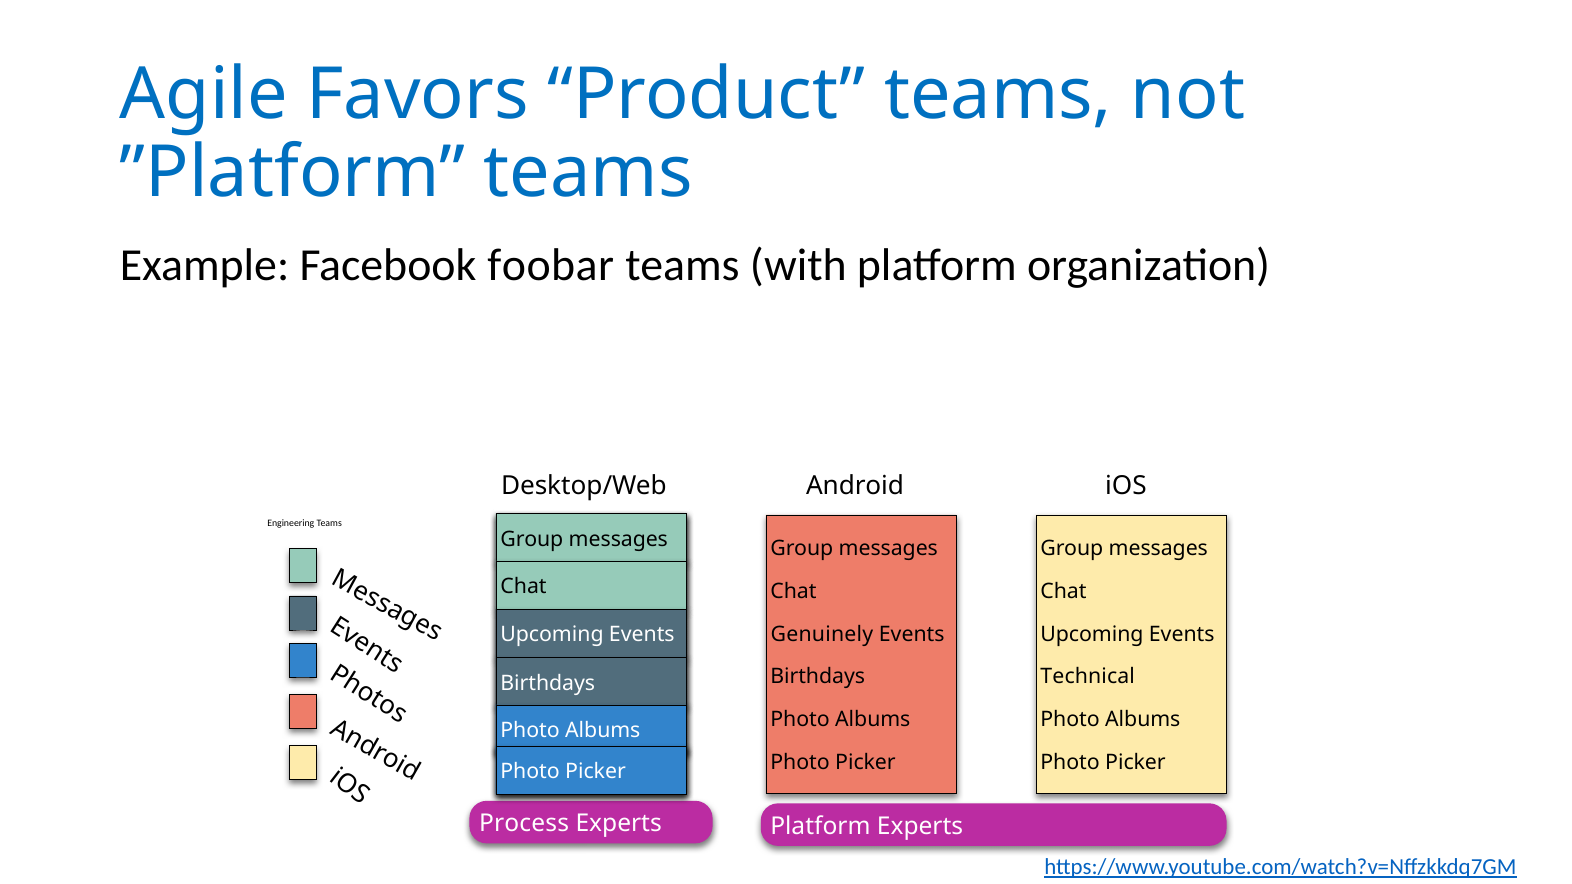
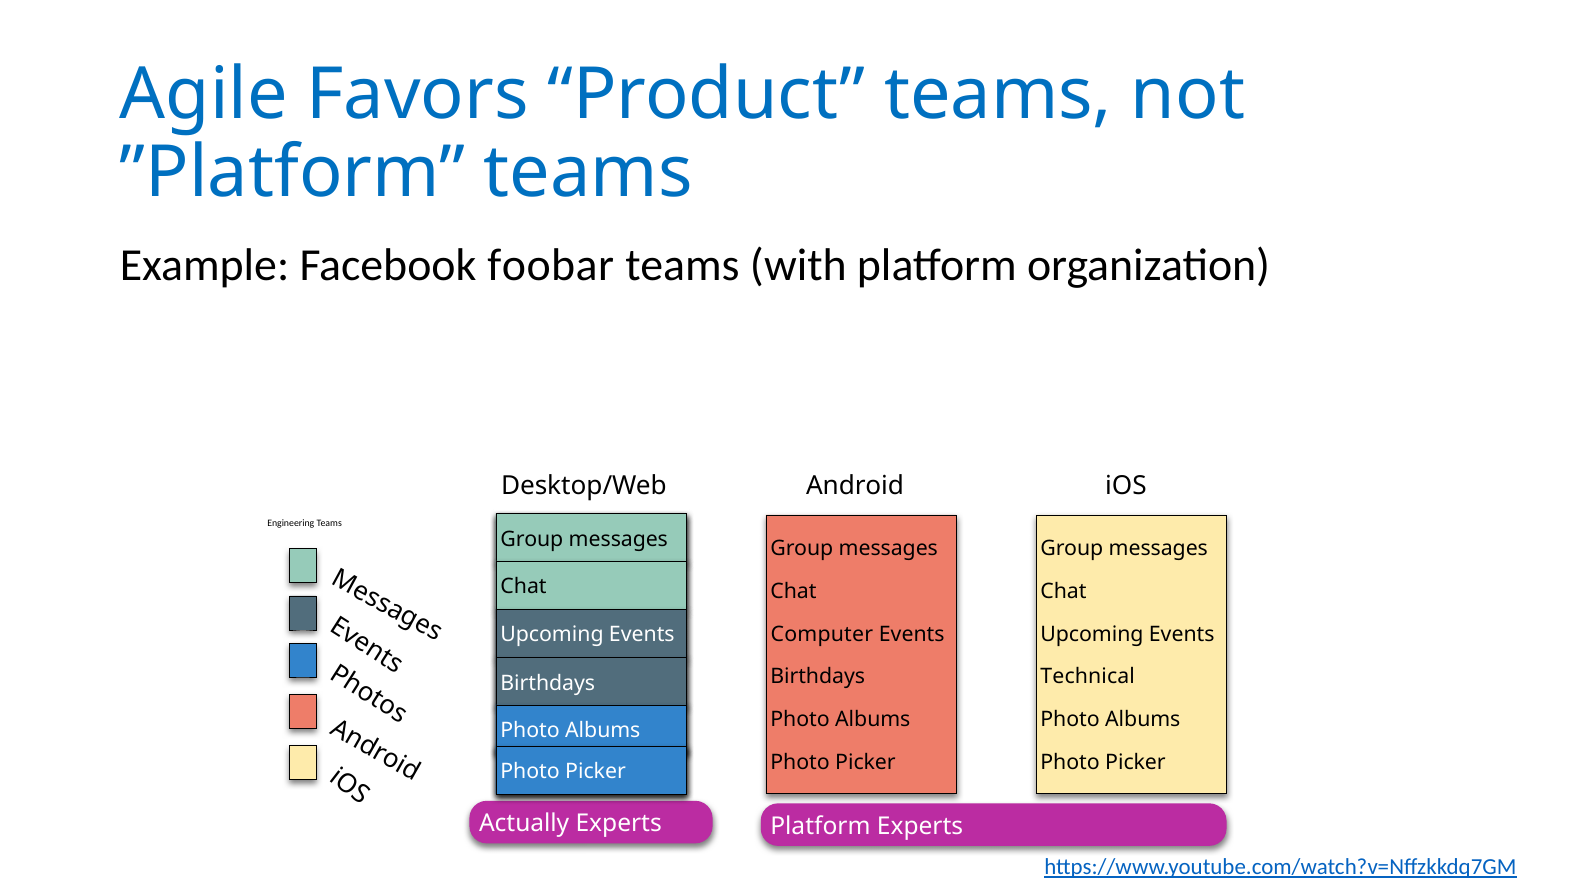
Genuinely: Genuinely -> Computer
Process: Process -> Actually
